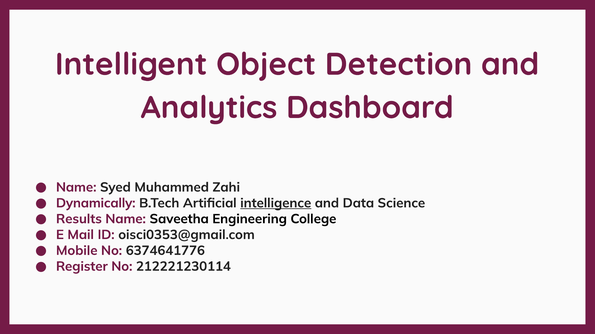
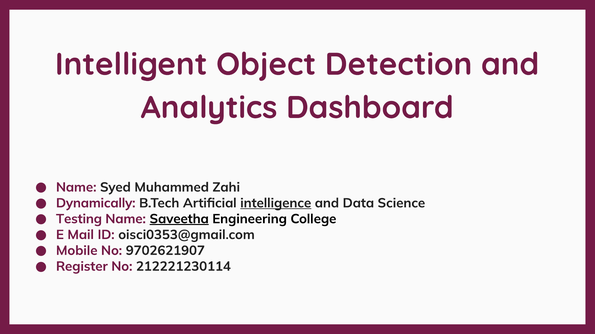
Results: Results -> Testing
Saveetha underline: none -> present
6374641776: 6374641776 -> 9702621907
